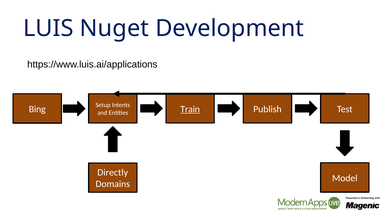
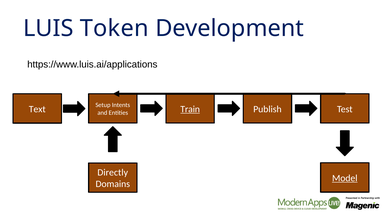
Nuget: Nuget -> Token
Bing: Bing -> Text
Model underline: none -> present
